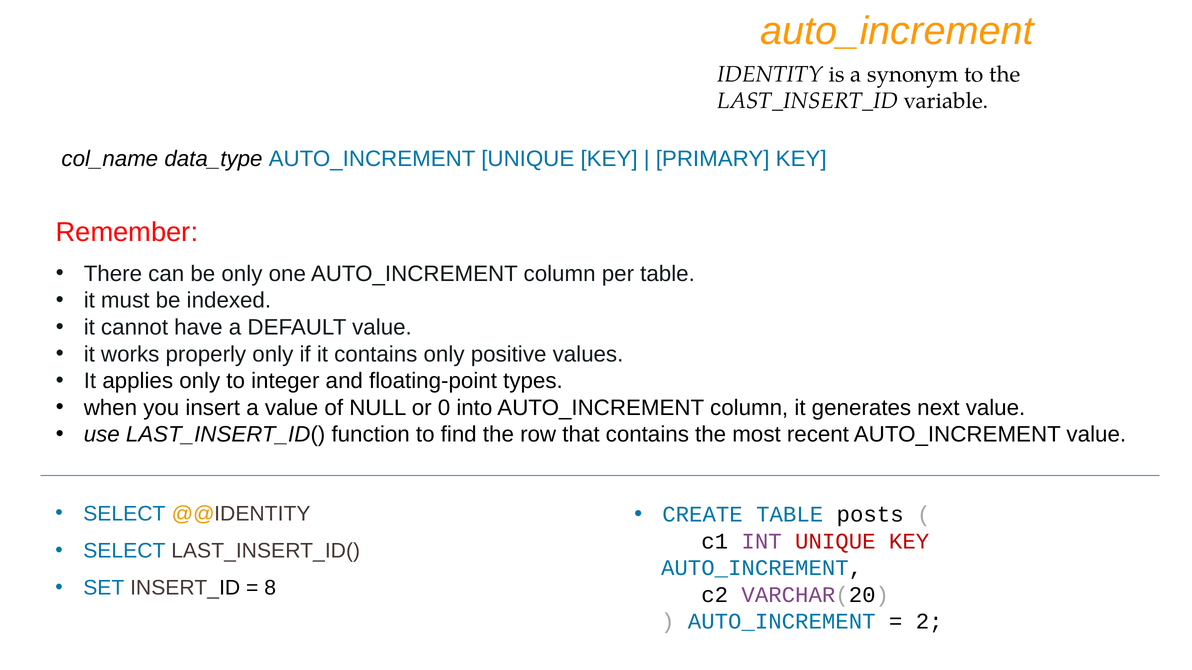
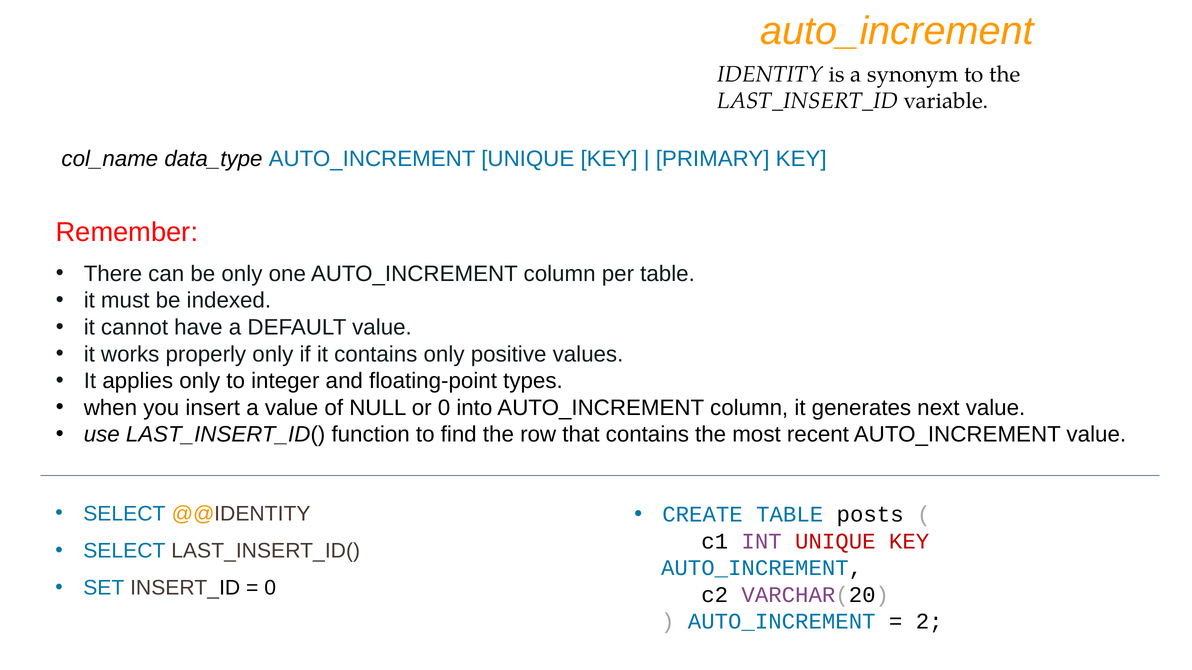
8 at (270, 588): 8 -> 0
